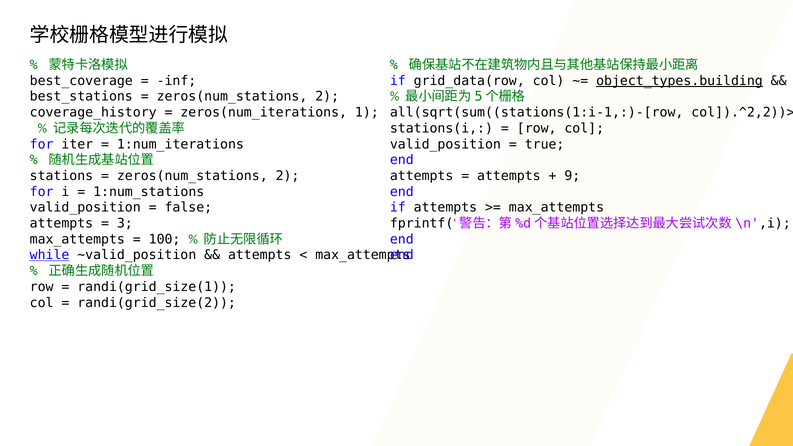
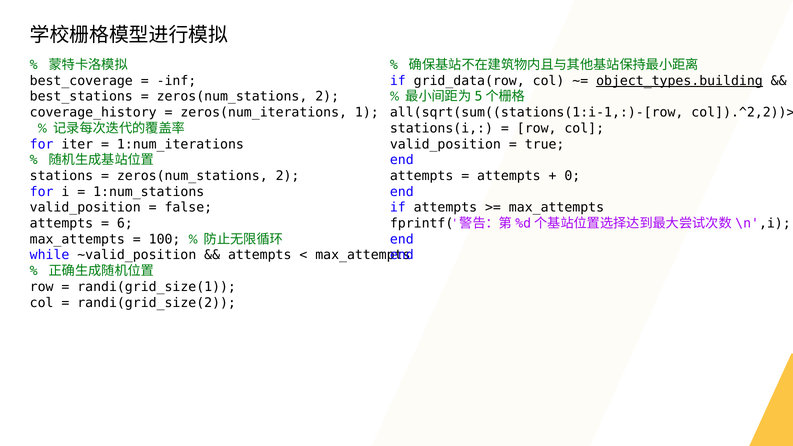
9: 9 -> 0
3: 3 -> 6
while underline: present -> none
